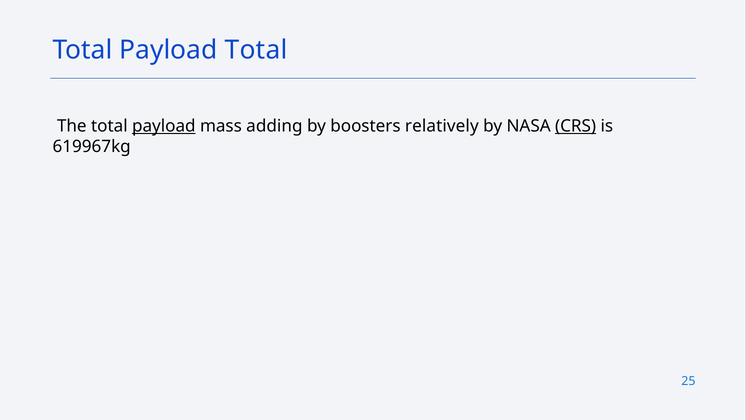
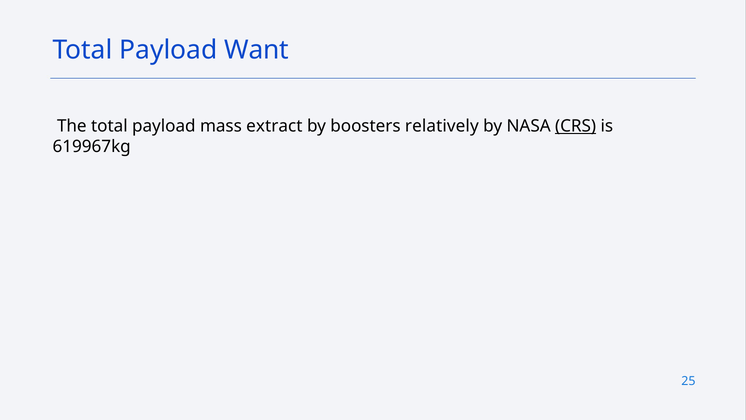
Payload Total: Total -> Want
payload at (164, 126) underline: present -> none
adding: adding -> extract
